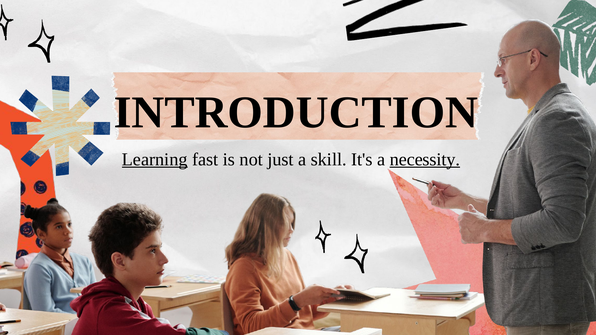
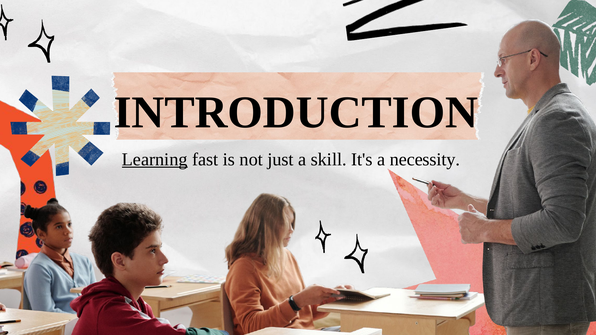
necessity underline: present -> none
